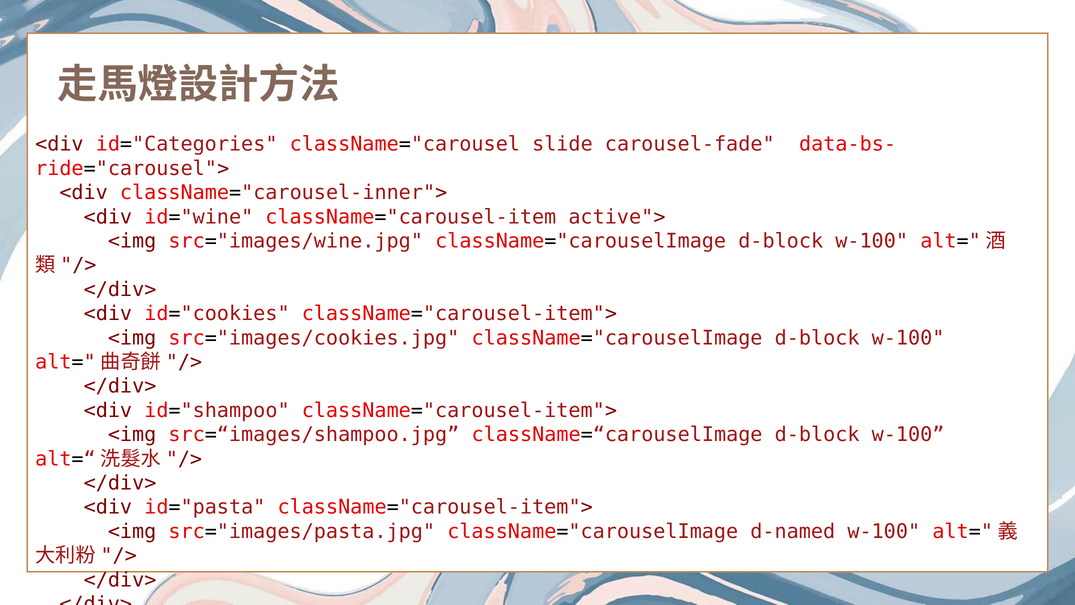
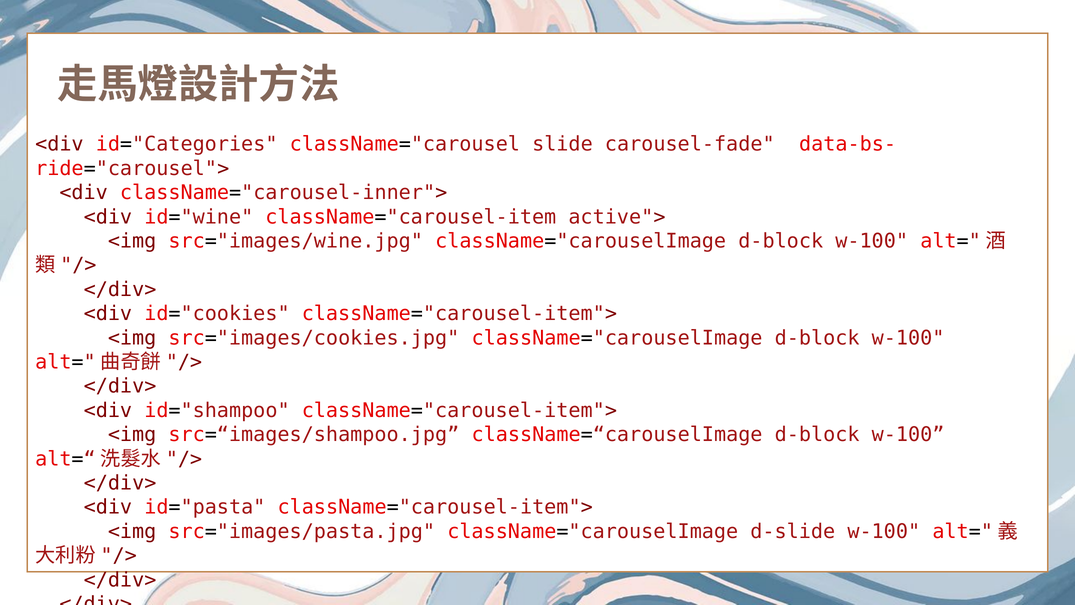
d-named: d-named -> d-slide
